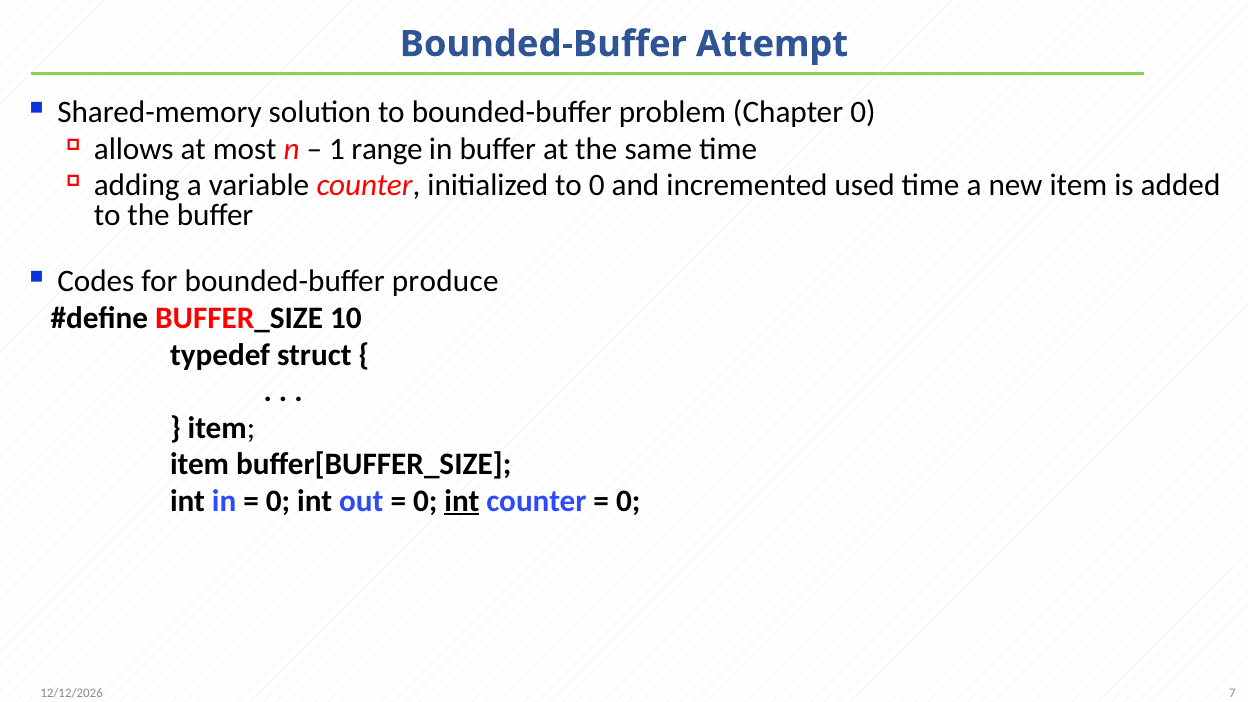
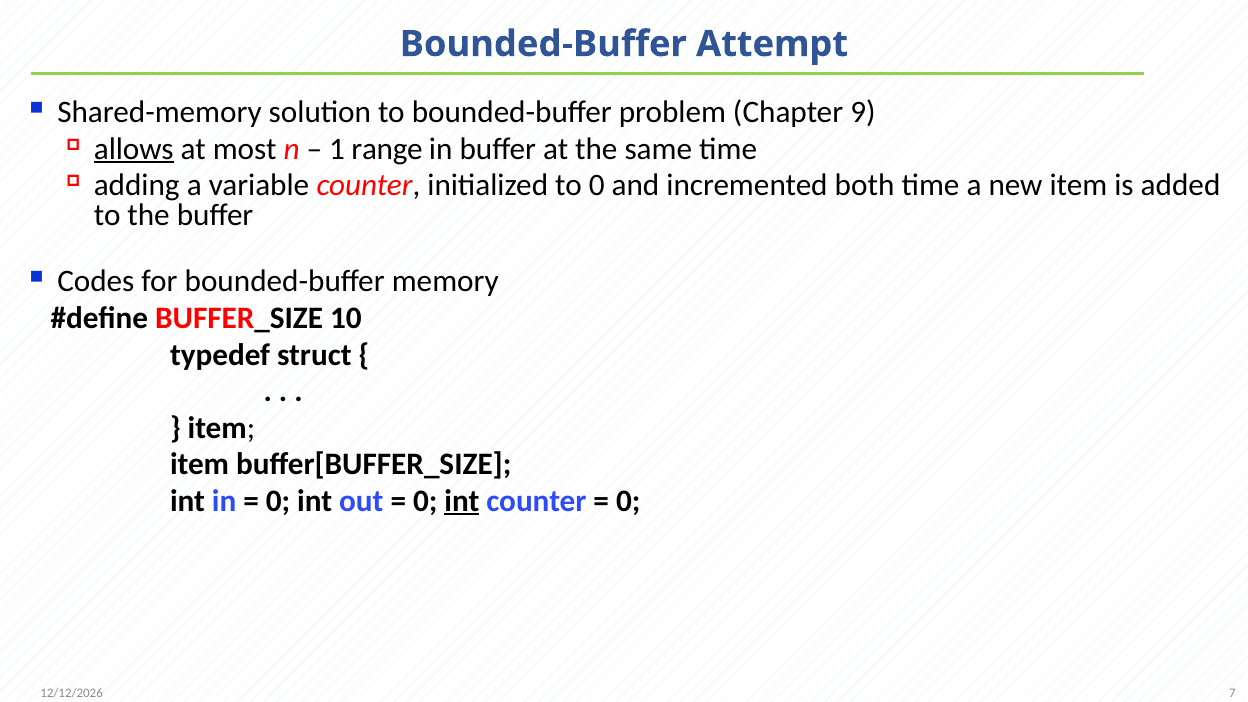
Chapter 0: 0 -> 9
allows underline: none -> present
used: used -> both
produce: produce -> memory
